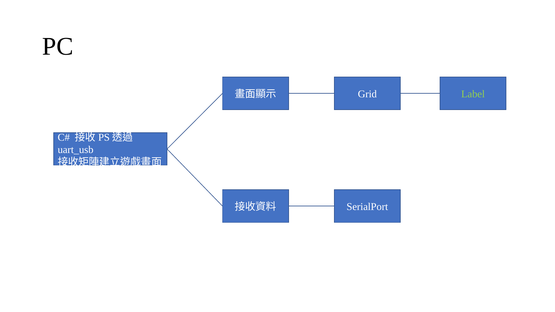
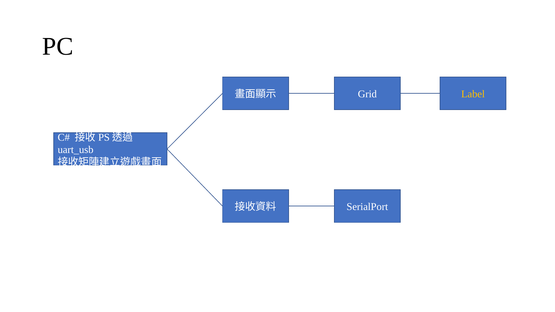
Label colour: light green -> yellow
